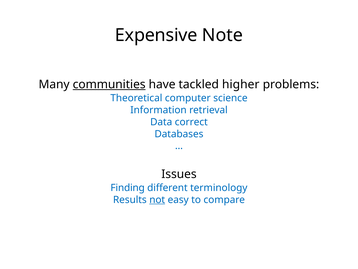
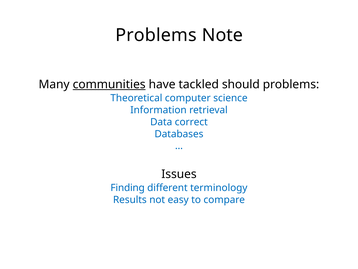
Expensive at (156, 35): Expensive -> Problems
higher: higher -> should
not underline: present -> none
